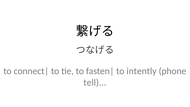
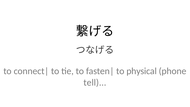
intently: intently -> physical
